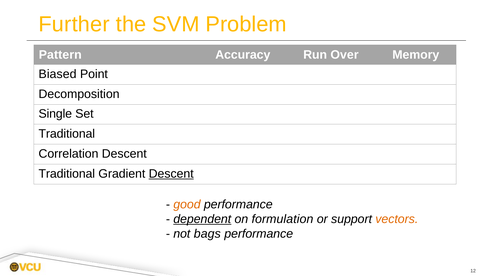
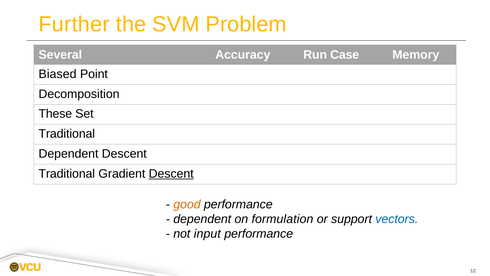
Pattern: Pattern -> Several
Over: Over -> Case
Single: Single -> These
Correlation at (69, 154): Correlation -> Dependent
dependent at (202, 219) underline: present -> none
vectors colour: orange -> blue
bags: bags -> input
